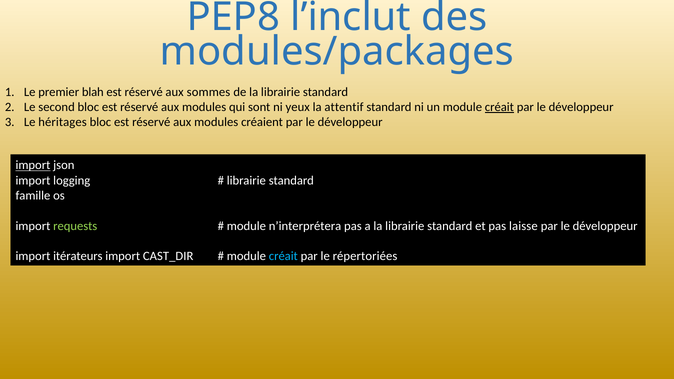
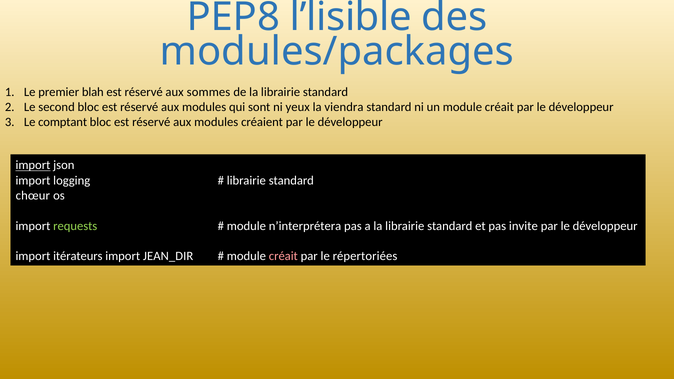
l’inclut: l’inclut -> l’lisible
attentif: attentif -> viendra
créait at (499, 107) underline: present -> none
héritages: héritages -> comptant
famille: famille -> chœur
laisse: laisse -> invite
CAST_DIR: CAST_DIR -> JEAN_DIR
créait at (283, 256) colour: light blue -> pink
